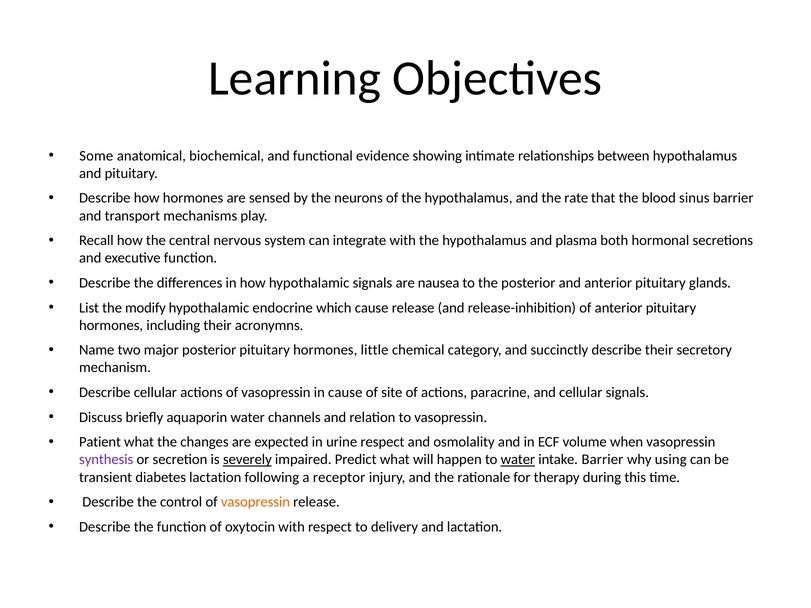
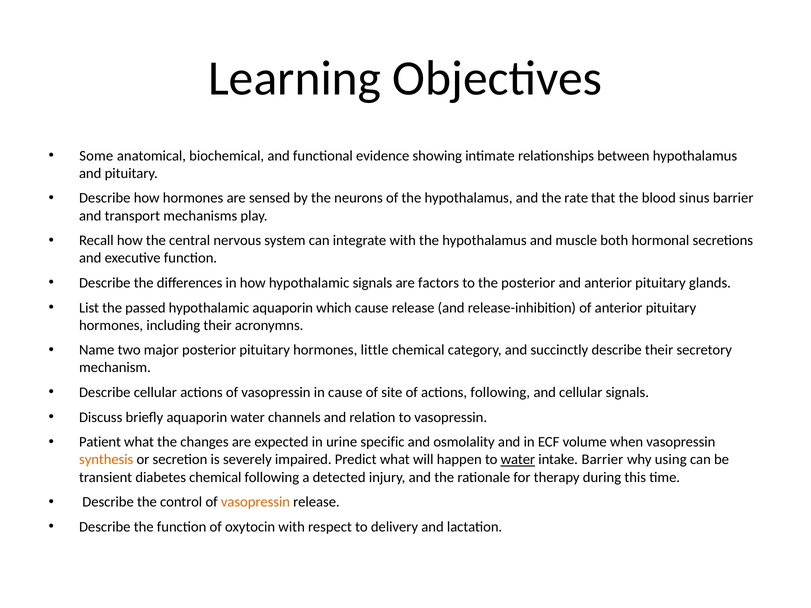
plasma: plasma -> muscle
nausea: nausea -> factors
modify: modify -> passed
hypothalamic endocrine: endocrine -> aquaporin
actions paracrine: paracrine -> following
urine respect: respect -> specific
synthesis colour: purple -> orange
severely underline: present -> none
diabetes lactation: lactation -> chemical
receptor: receptor -> detected
